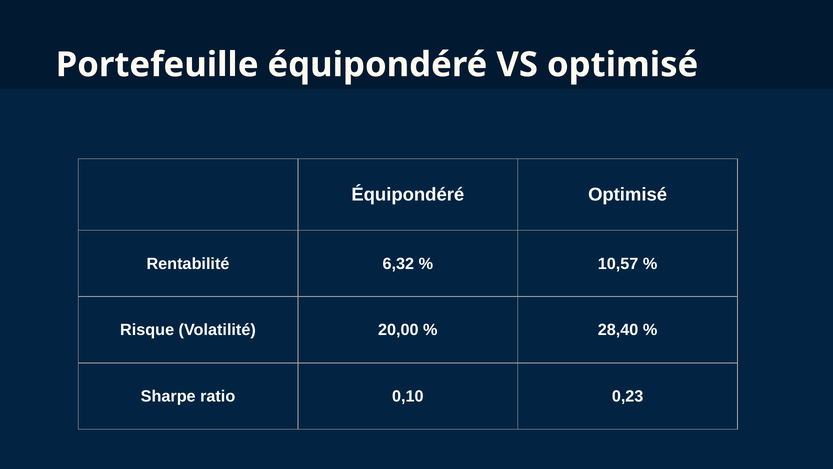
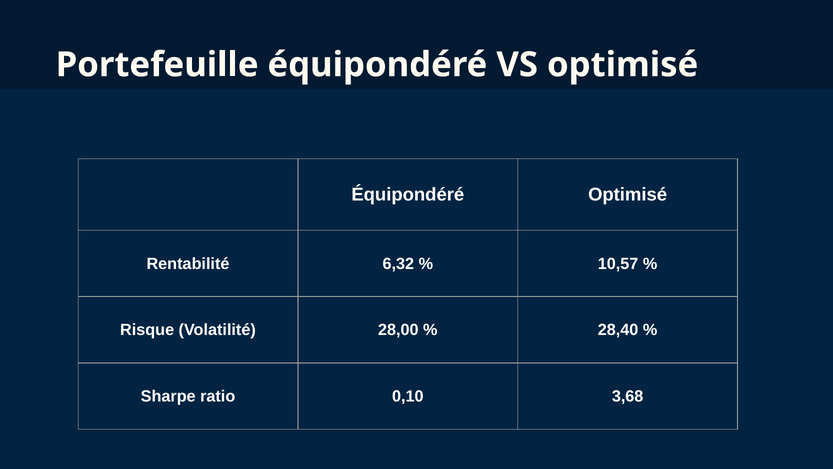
20,00: 20,00 -> 28,00
0,23: 0,23 -> 3,68
